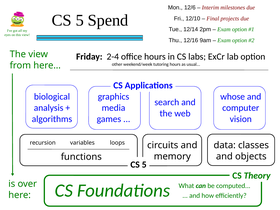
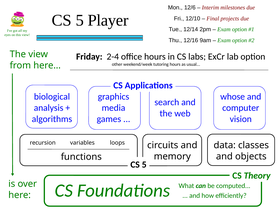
Spend: Spend -> Player
